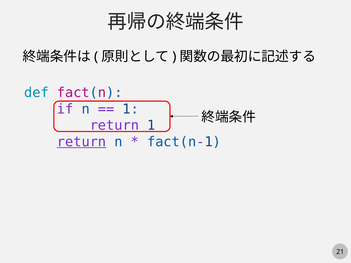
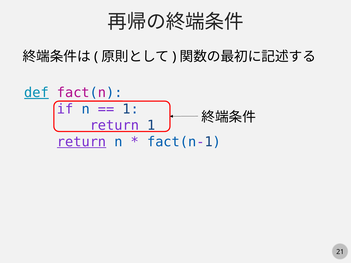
def underline: none -> present
